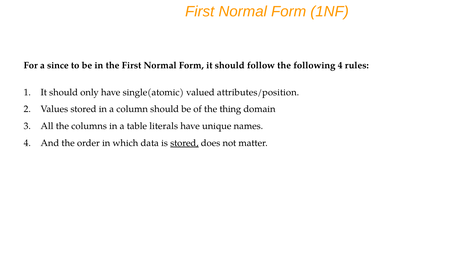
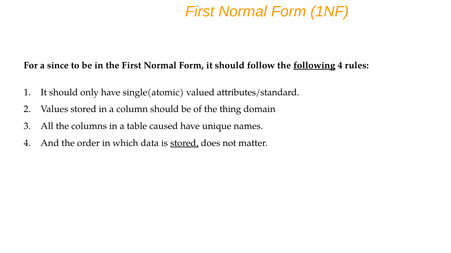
following underline: none -> present
attributes/position: attributes/position -> attributes/standard
literals: literals -> caused
